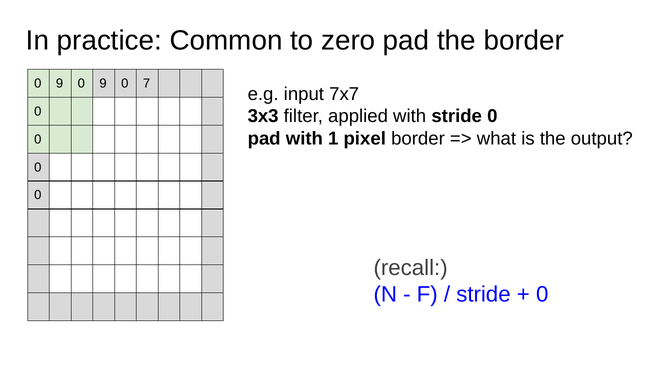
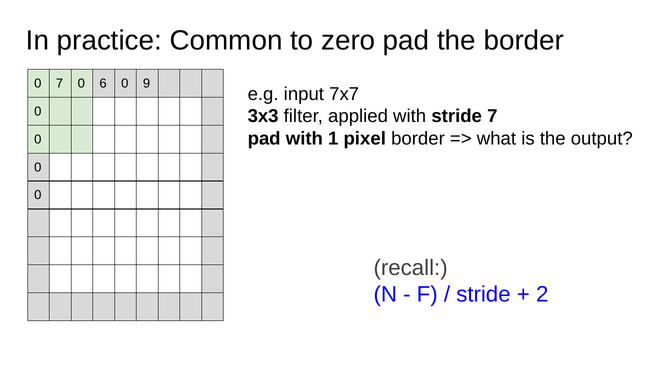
9 at (60, 83): 9 -> 7
9 at (103, 83): 9 -> 6
7: 7 -> 9
stride 0: 0 -> 7
0 at (542, 294): 0 -> 2
